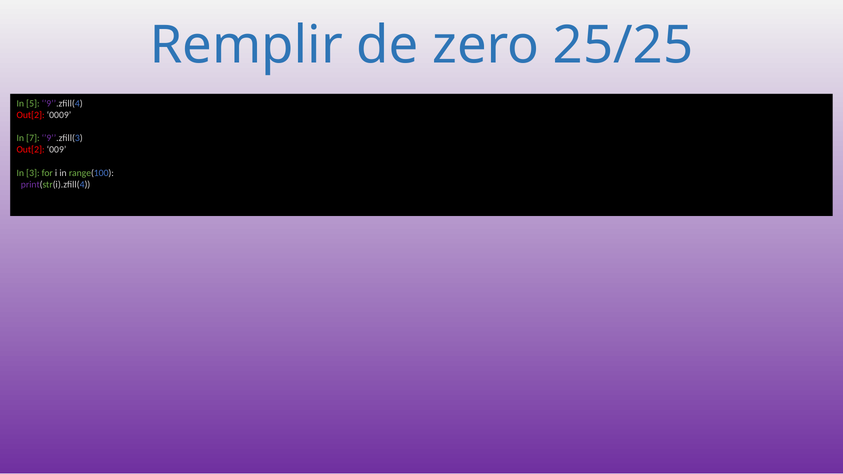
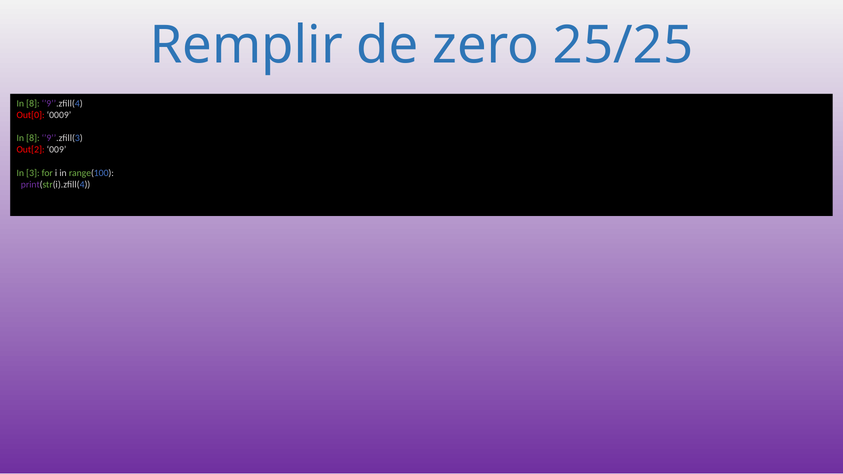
5 at (33, 103): 5 -> 8
Out[2 at (31, 115): Out[2 -> Out[0
7 at (33, 138): 7 -> 8
